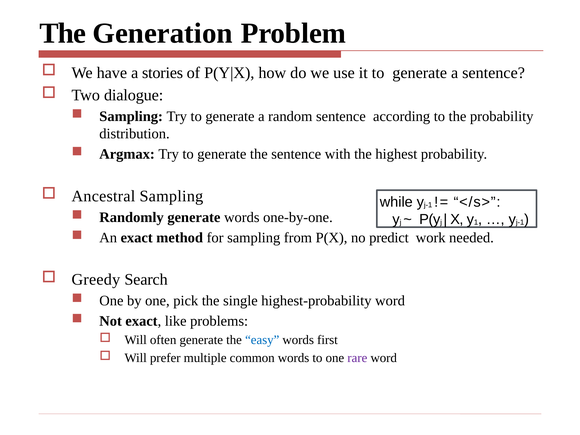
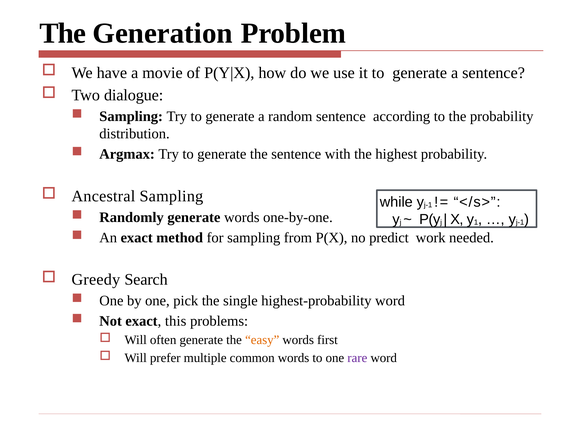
stories: stories -> movie
like: like -> this
easy colour: blue -> orange
